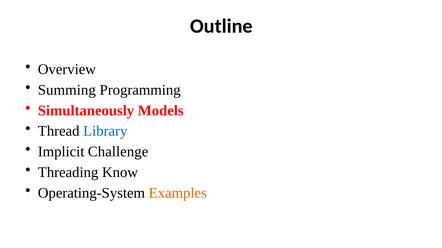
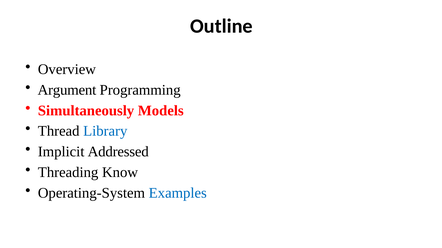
Summing: Summing -> Argument
Challenge: Challenge -> Addressed
Examples colour: orange -> blue
